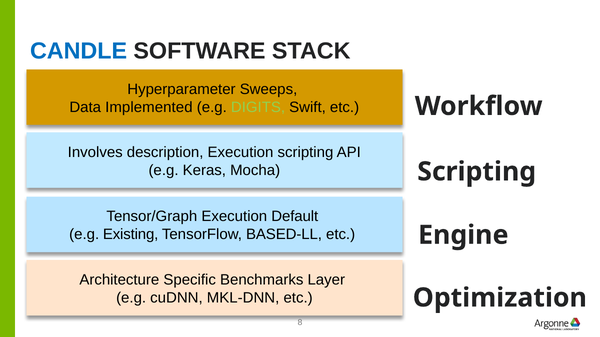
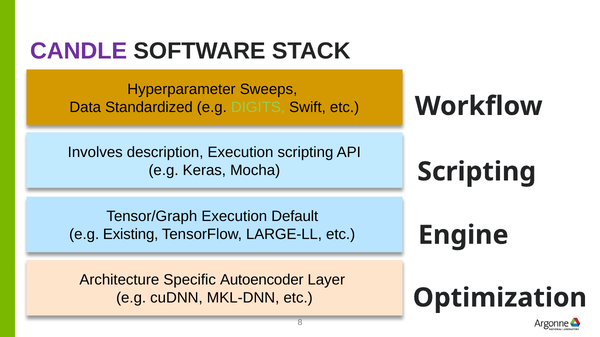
CANDLE colour: blue -> purple
Implemented: Implemented -> Standardized
BASED-LL: BASED-LL -> LARGE-LL
Benchmarks: Benchmarks -> Autoencoder
